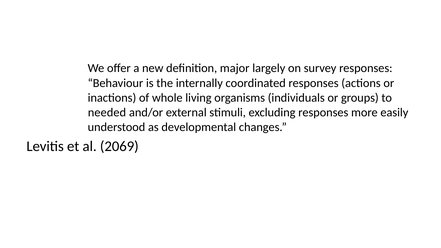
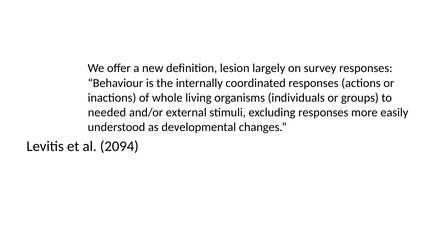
major: major -> lesion
2069: 2069 -> 2094
